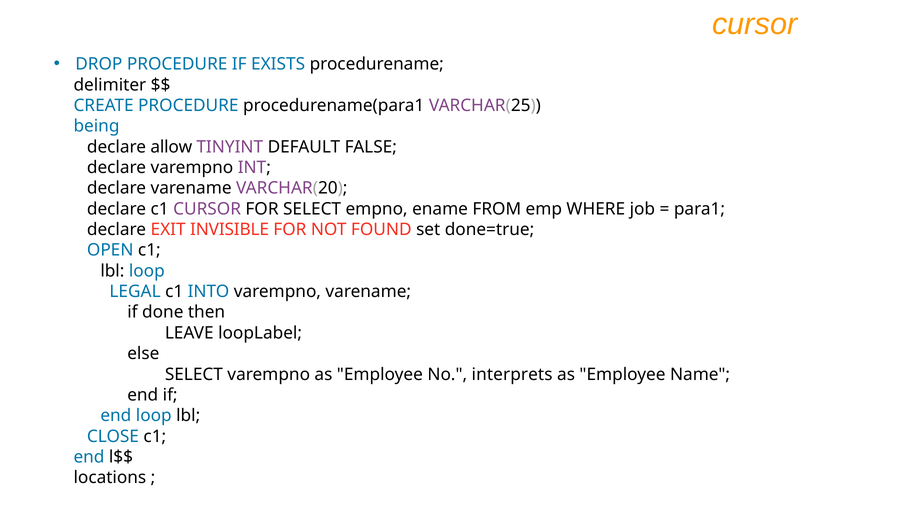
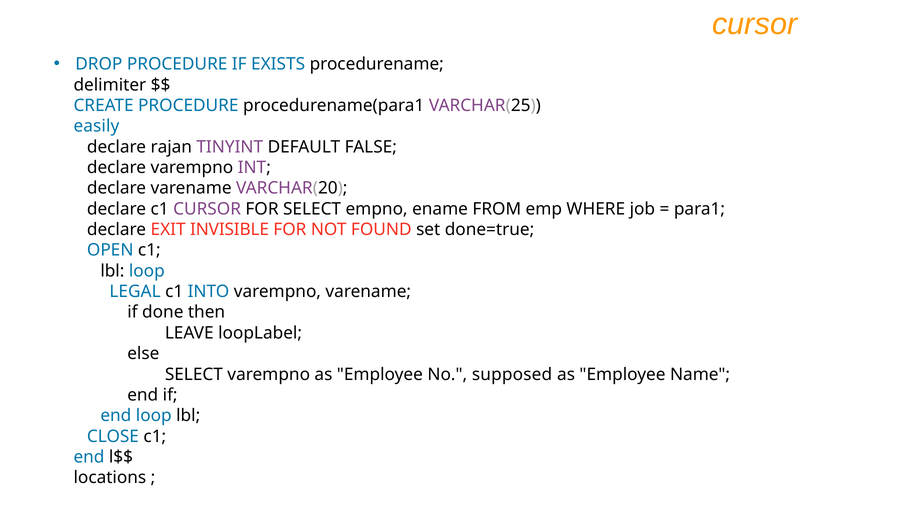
being: being -> easily
allow: allow -> rajan
interprets: interprets -> supposed
